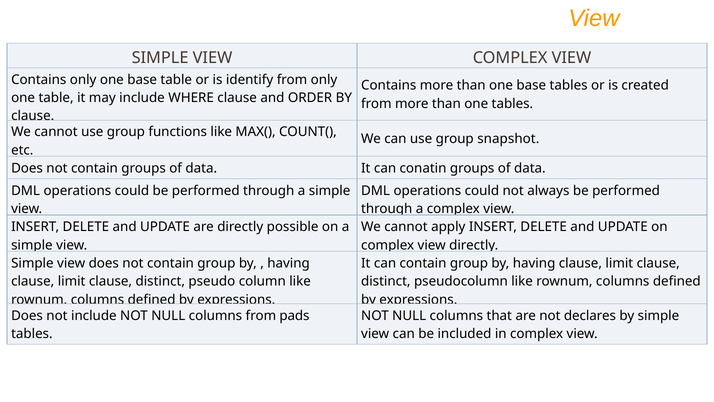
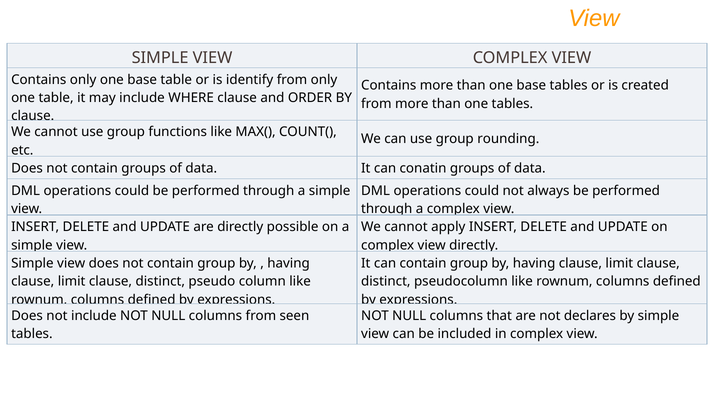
snapshot: snapshot -> rounding
pads: pads -> seen
